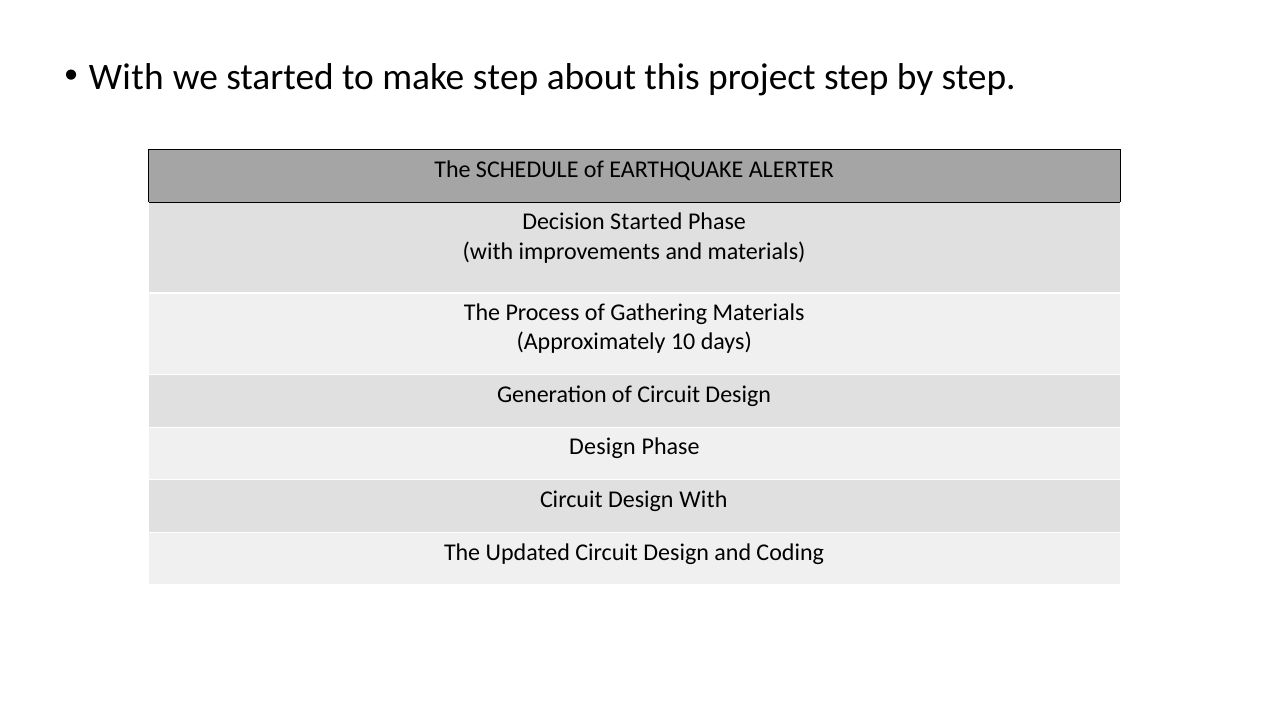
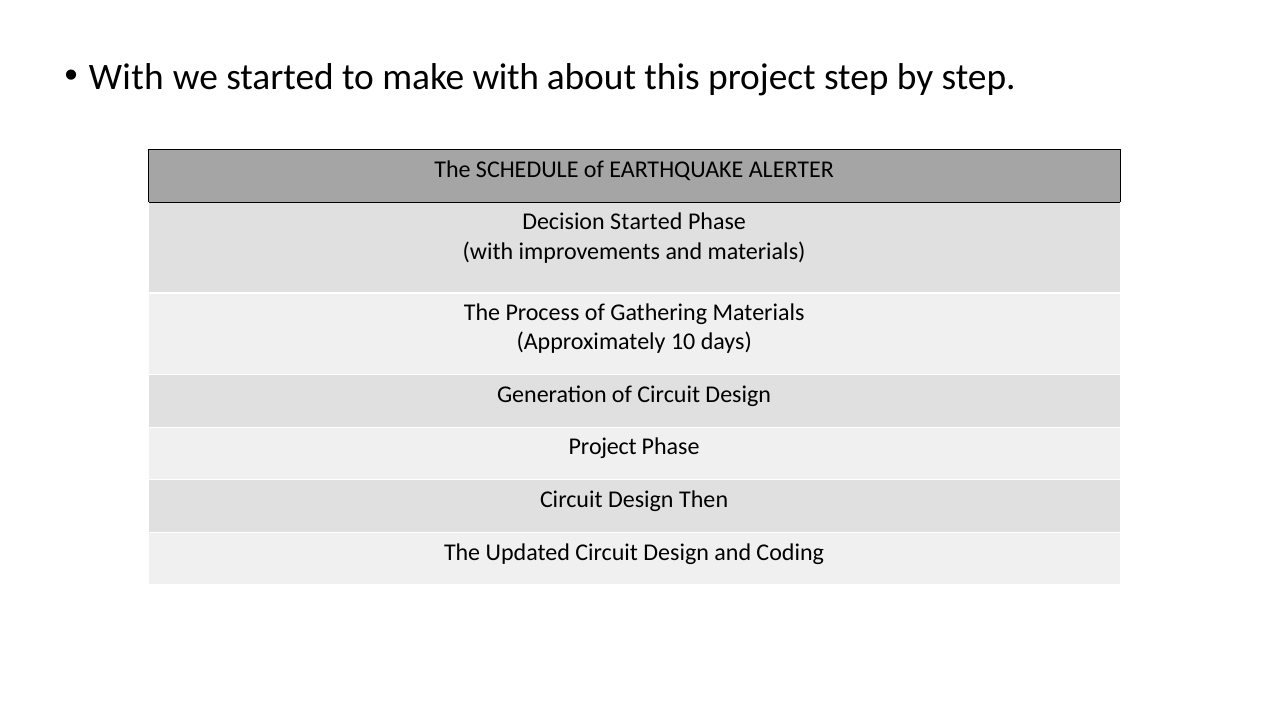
make step: step -> with
Design at (602, 447): Design -> Project
Design With: With -> Then
